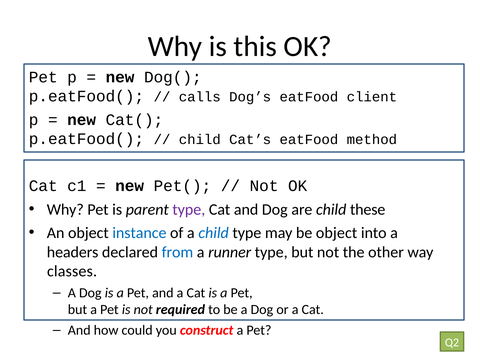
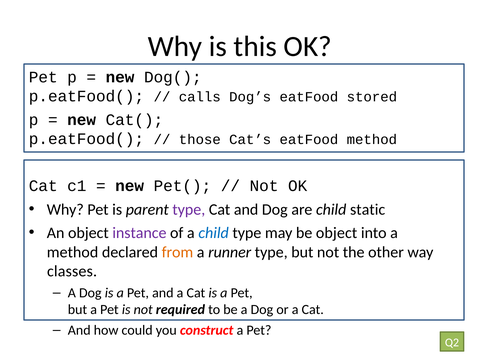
client: client -> stored
child at (200, 140): child -> those
these: these -> static
instance colour: blue -> purple
headers at (73, 252): headers -> method
from colour: blue -> orange
